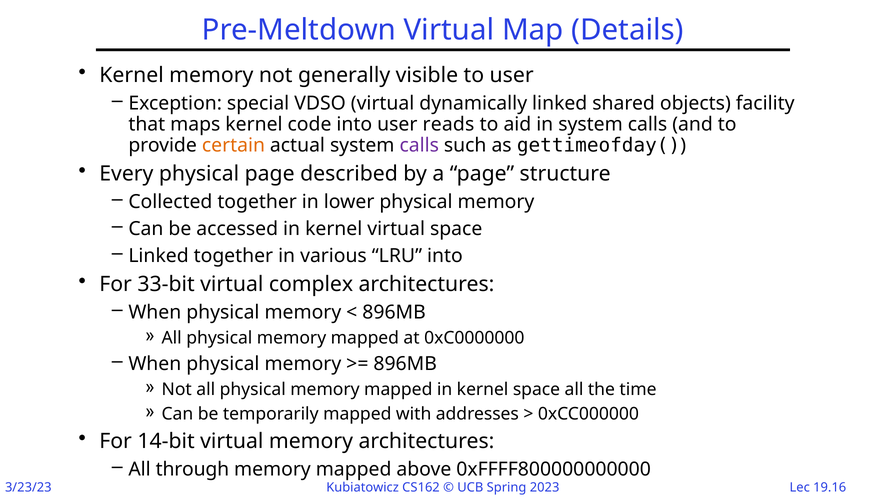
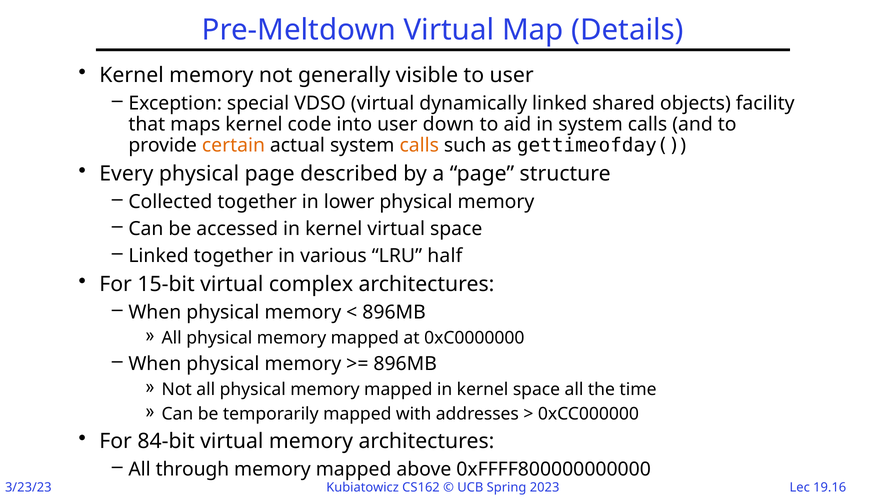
reads: reads -> down
calls at (419, 145) colour: purple -> orange
LRU into: into -> half
33-bit: 33-bit -> 15-bit
14-bit: 14-bit -> 84-bit
